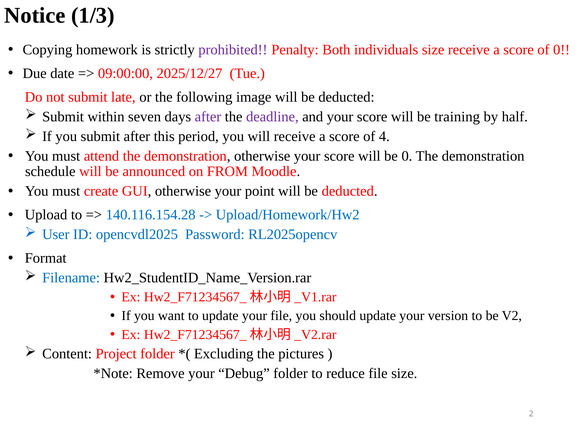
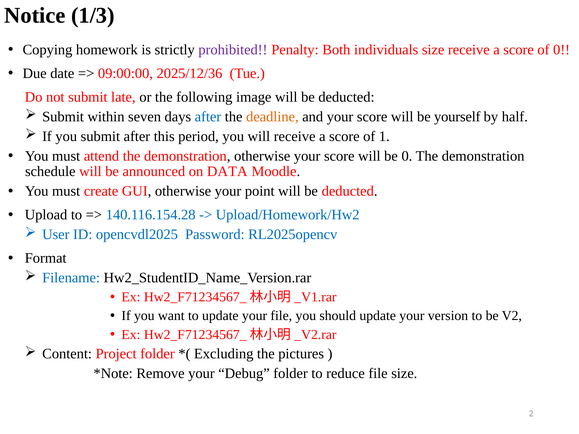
2025/12/27: 2025/12/27 -> 2025/12/36
after at (208, 117) colour: purple -> blue
deadline colour: purple -> orange
training: training -> yourself
4: 4 -> 1
FROM: FROM -> DATA
